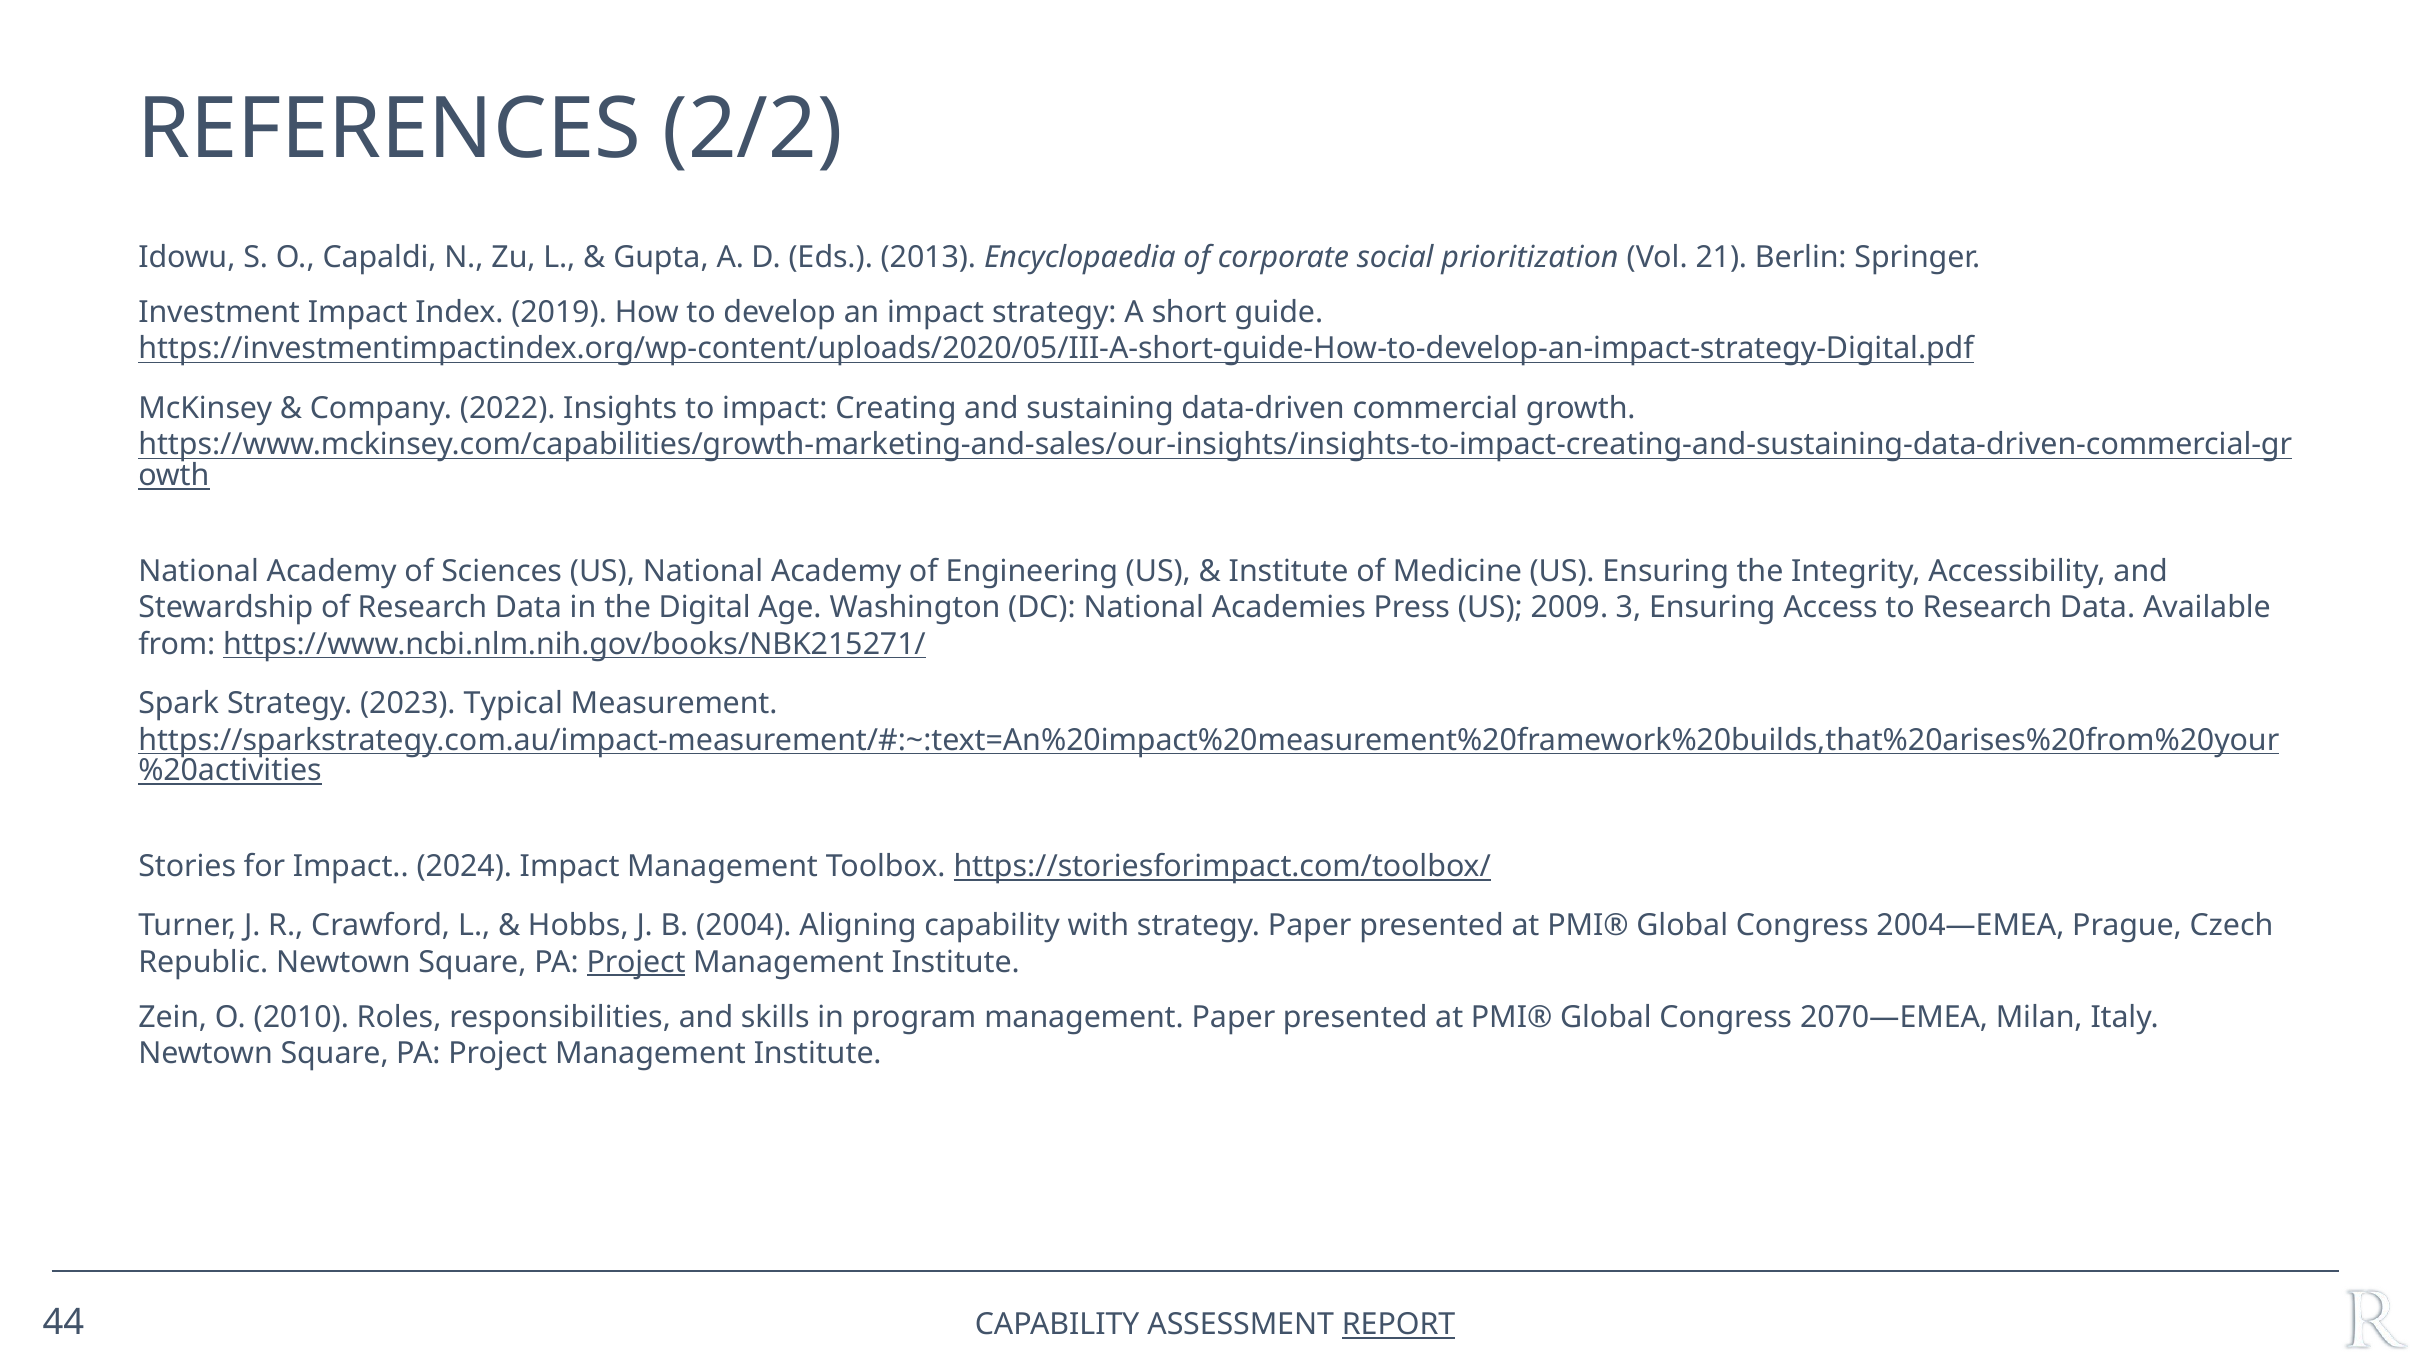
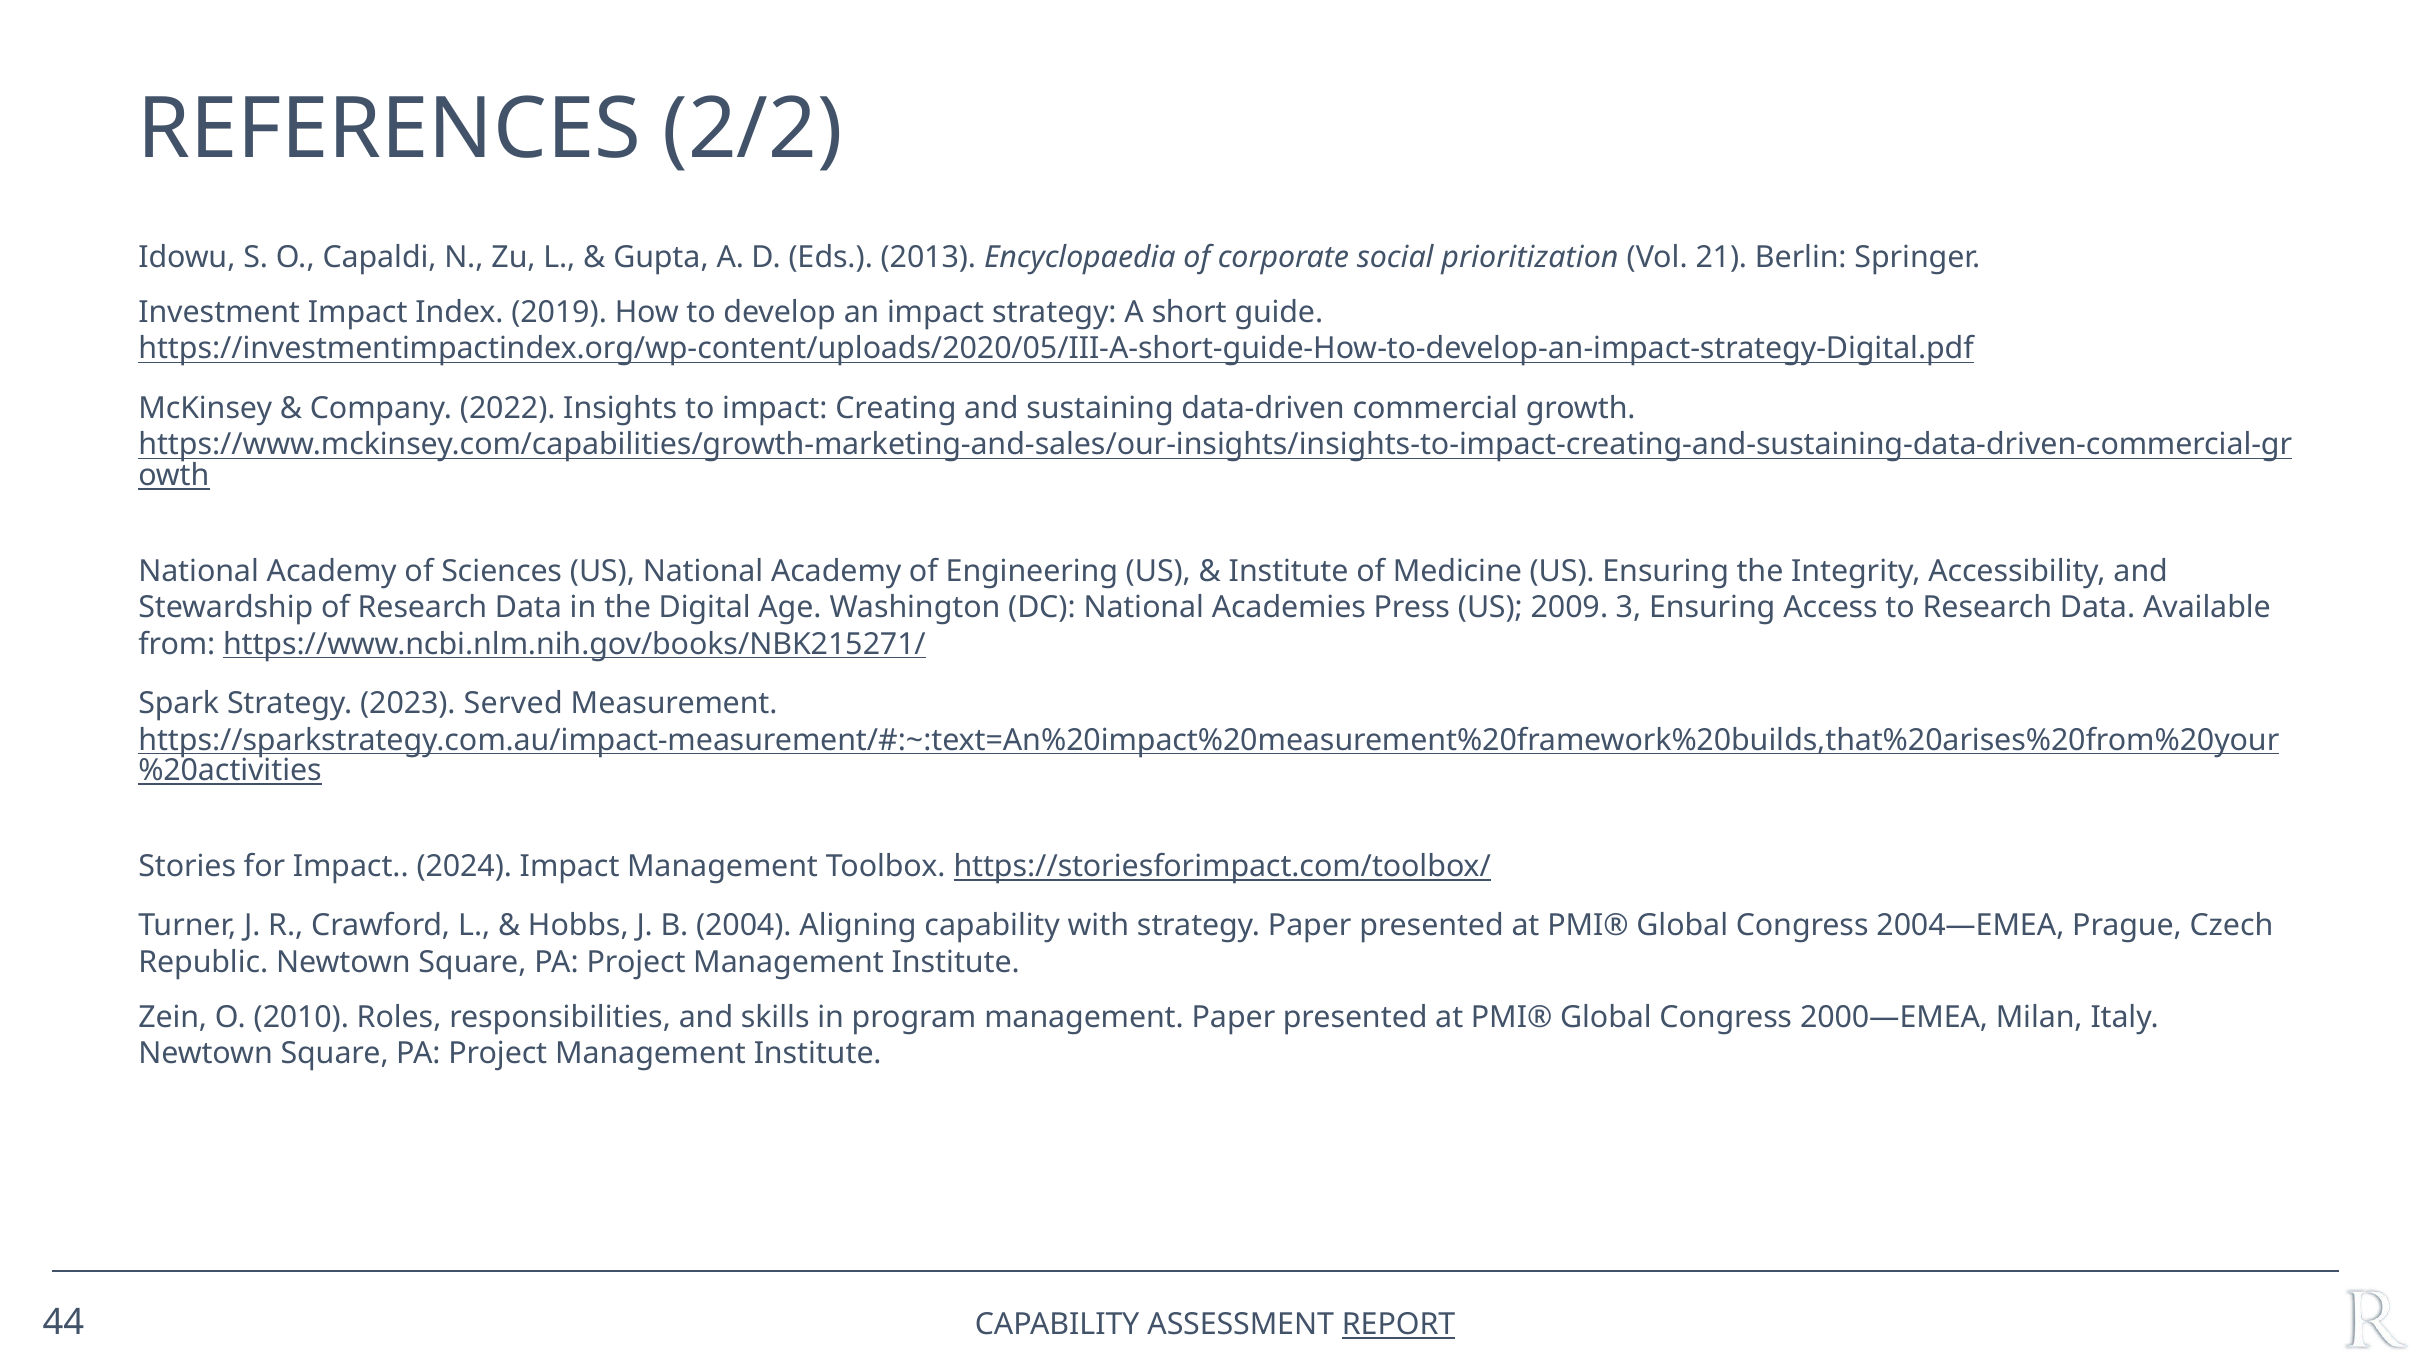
Typical: Typical -> Served
Project at (636, 962) underline: present -> none
2070—EMEA: 2070—EMEA -> 2000—EMEA
